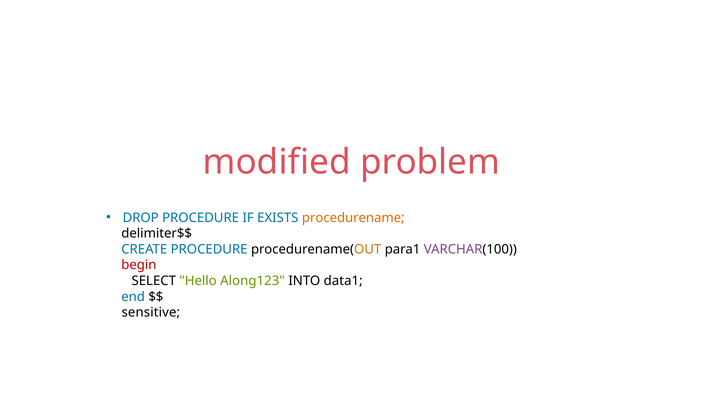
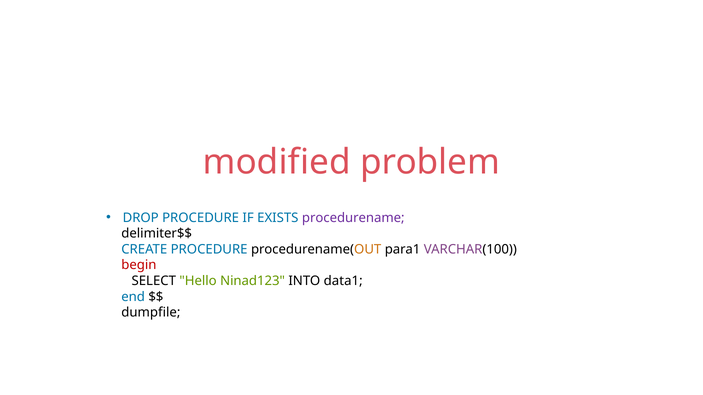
procedurename colour: orange -> purple
Along123: Along123 -> Ninad123
sensitive: sensitive -> dumpfile
